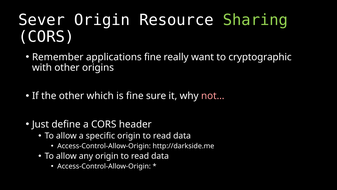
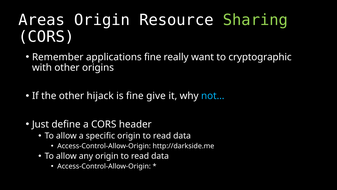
Sever: Sever -> Areas
which: which -> hijack
sure: sure -> give
not… colour: pink -> light blue
